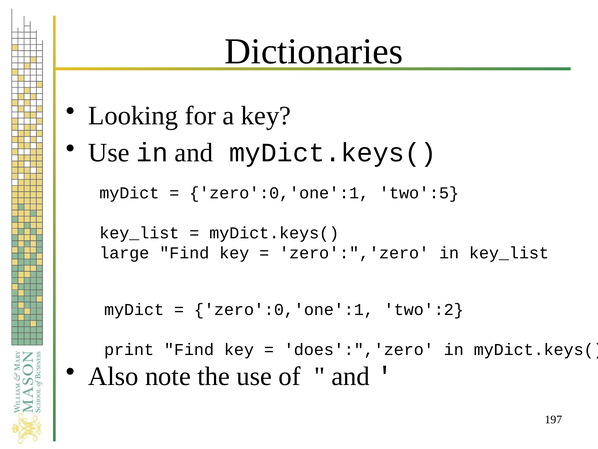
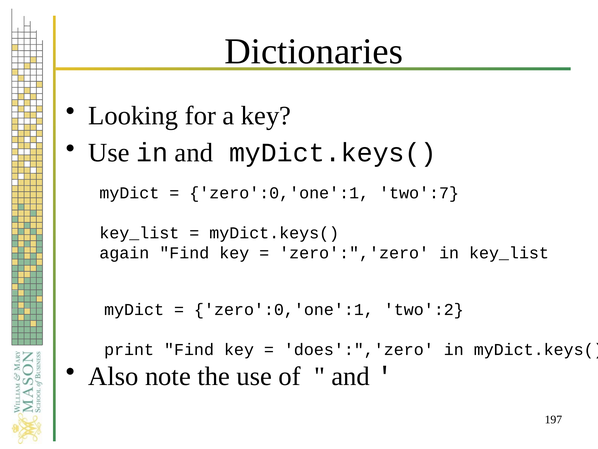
two':5: two':5 -> two':7
large: large -> again
